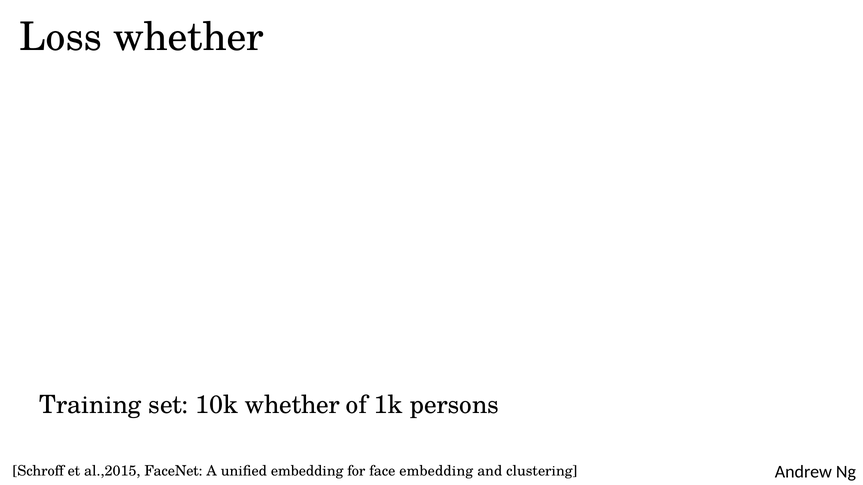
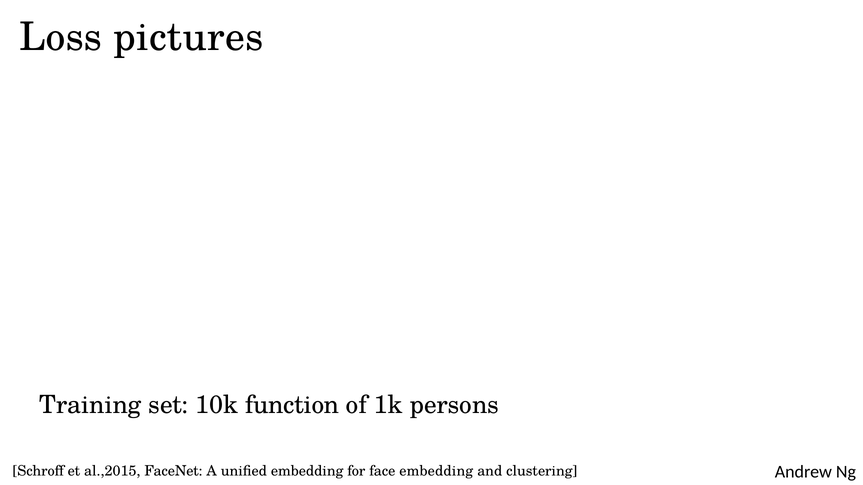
Loss whether: whether -> pictures
10k whether: whether -> function
